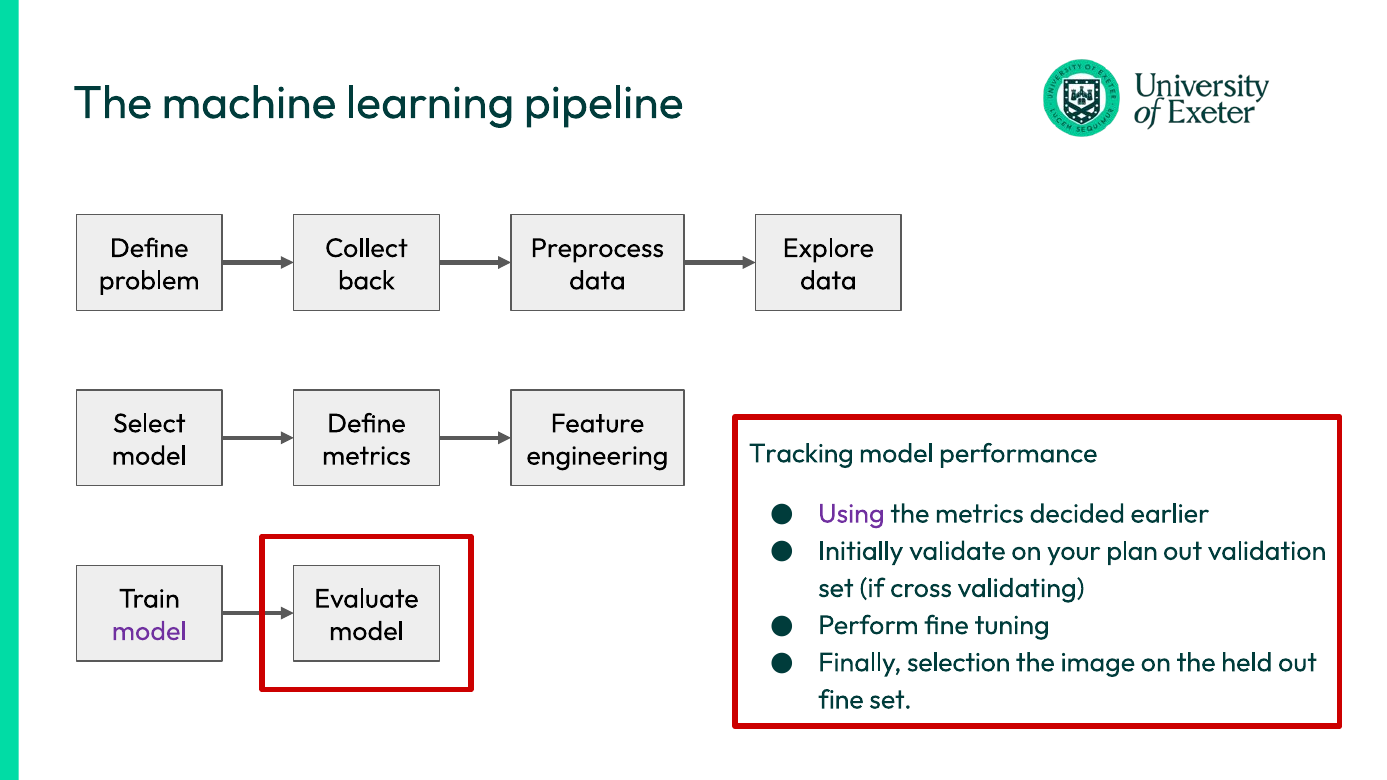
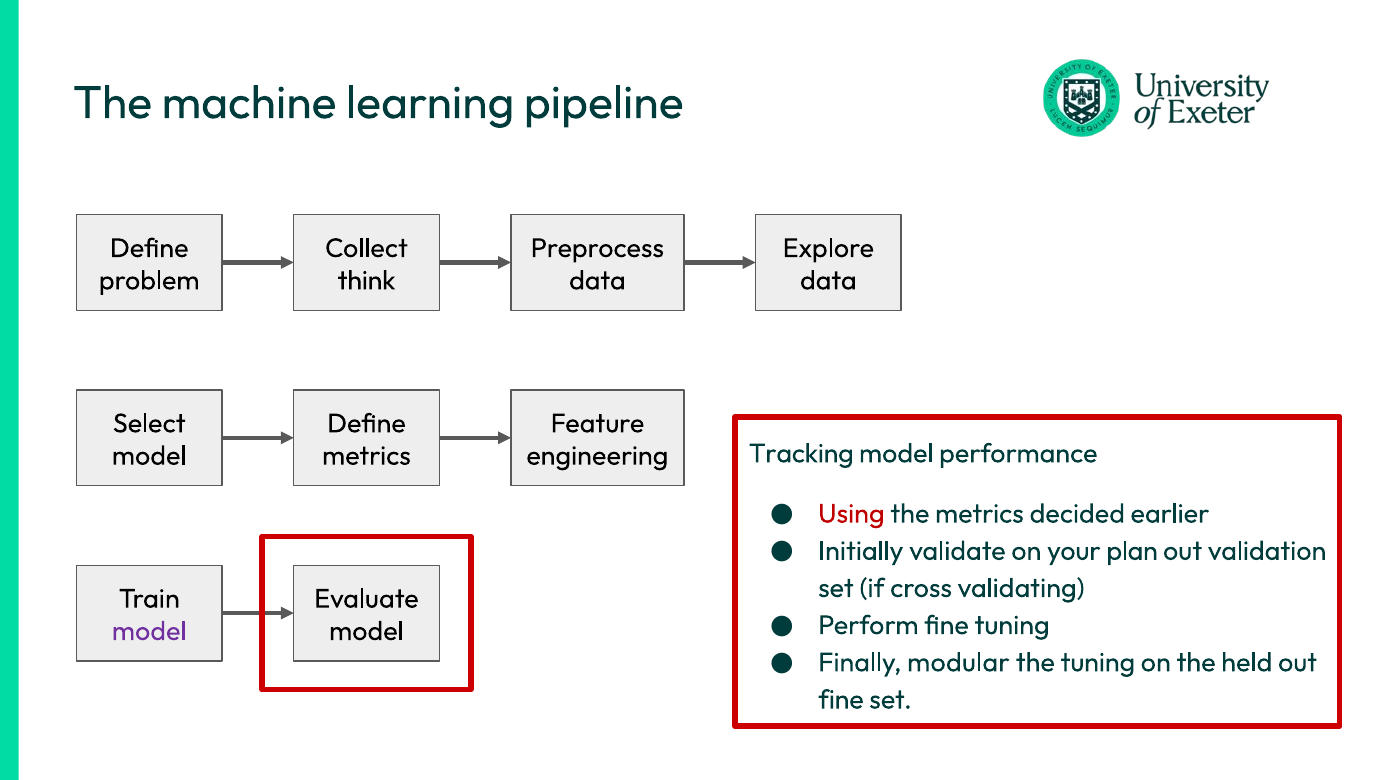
back: back -> think
Using colour: purple -> red
selection: selection -> modular
the image: image -> tuning
